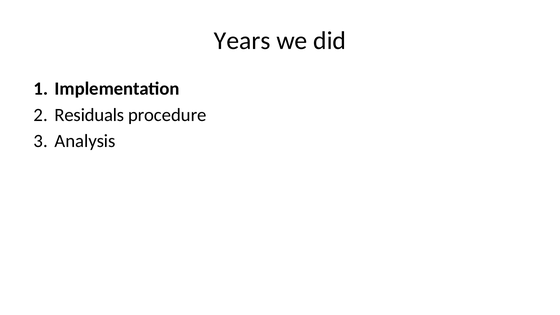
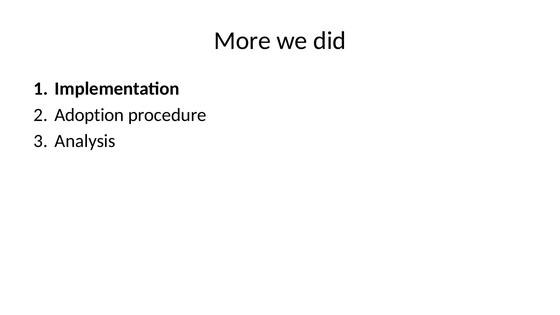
Years: Years -> More
Residuals: Residuals -> Adoption
